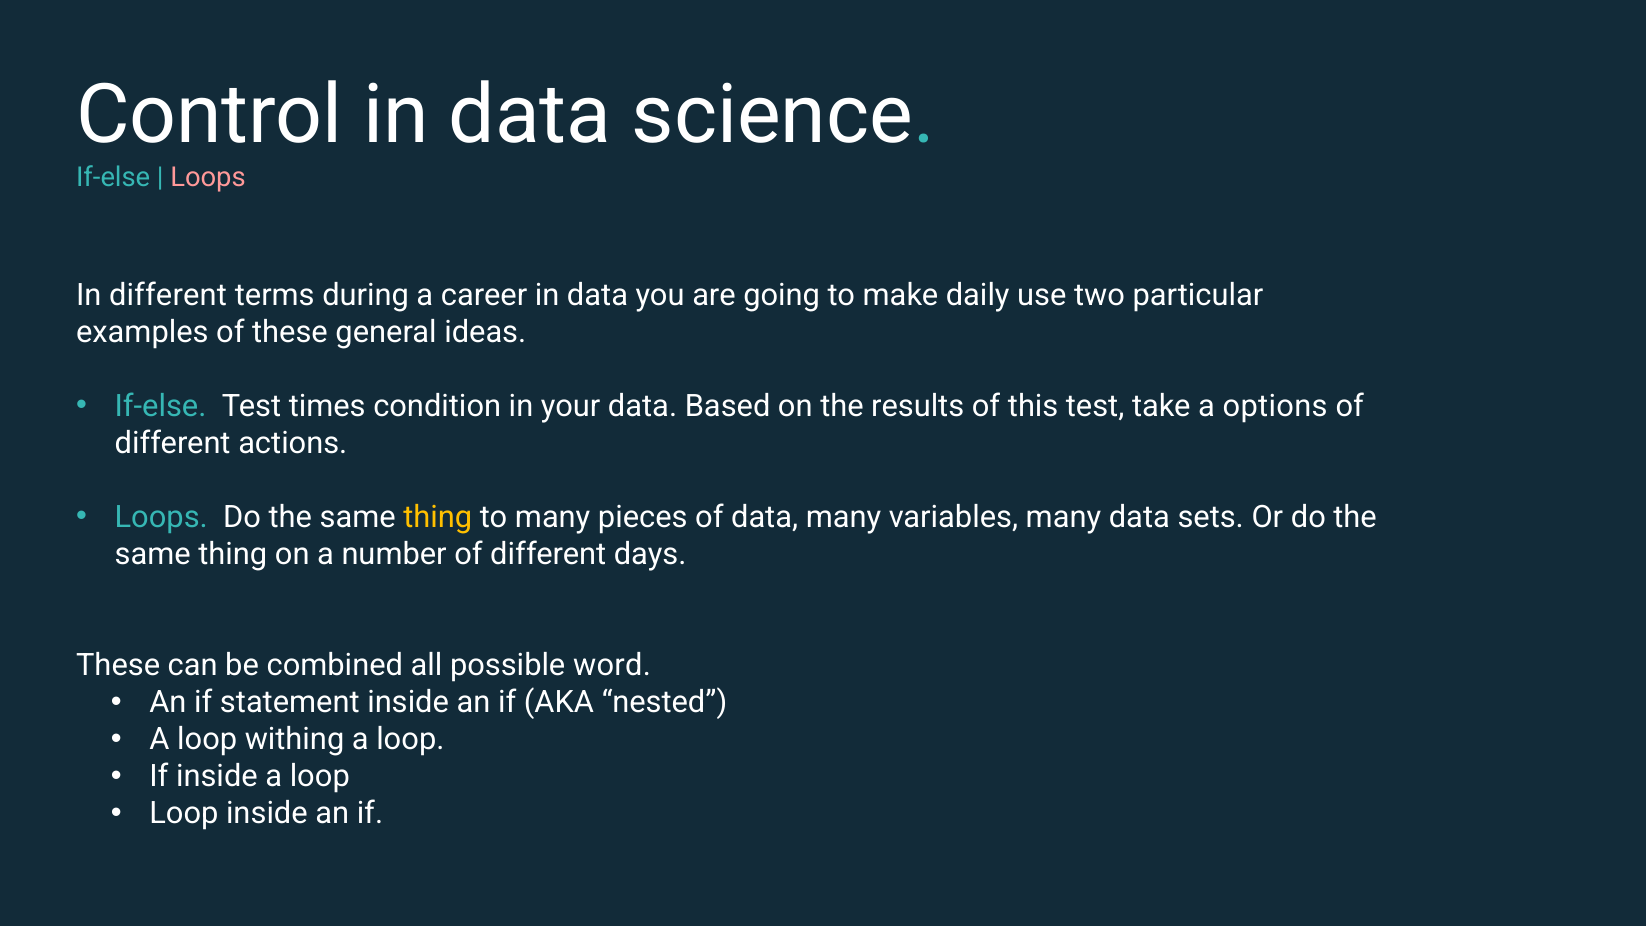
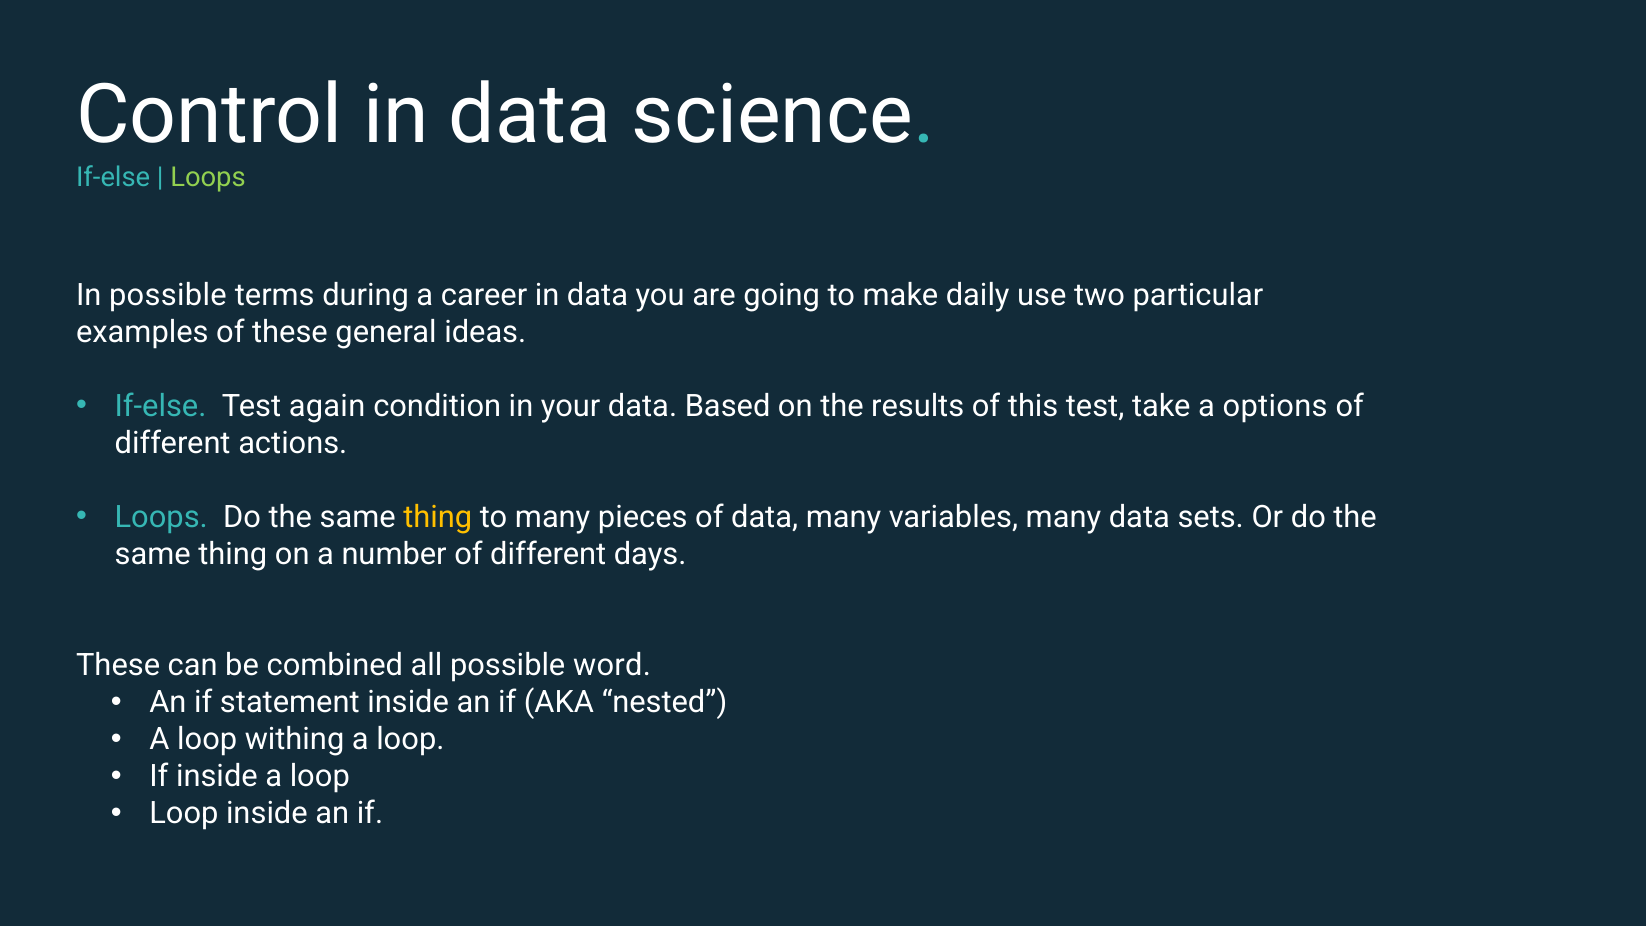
Loops at (208, 178) colour: pink -> light green
In different: different -> possible
times: times -> again
